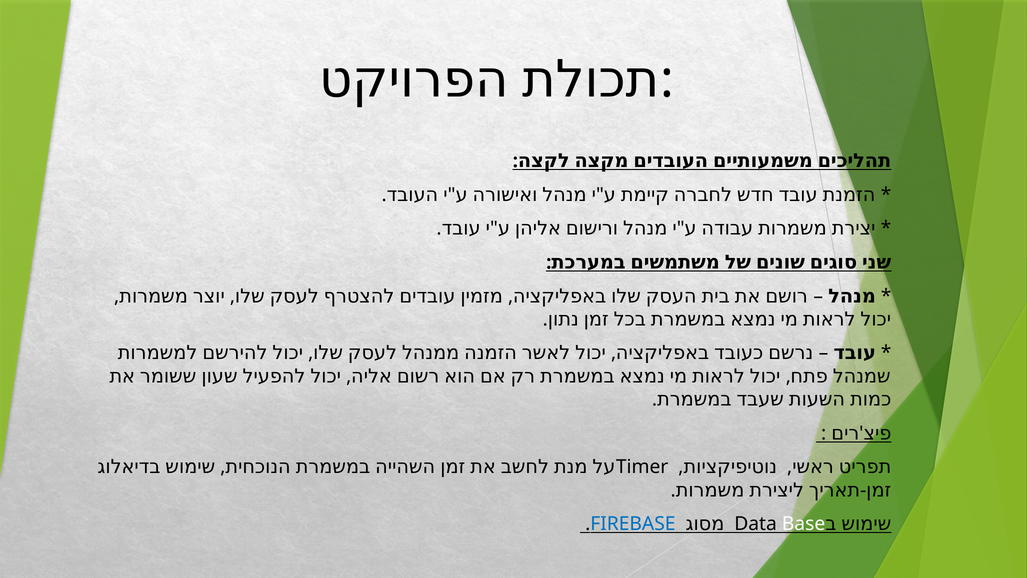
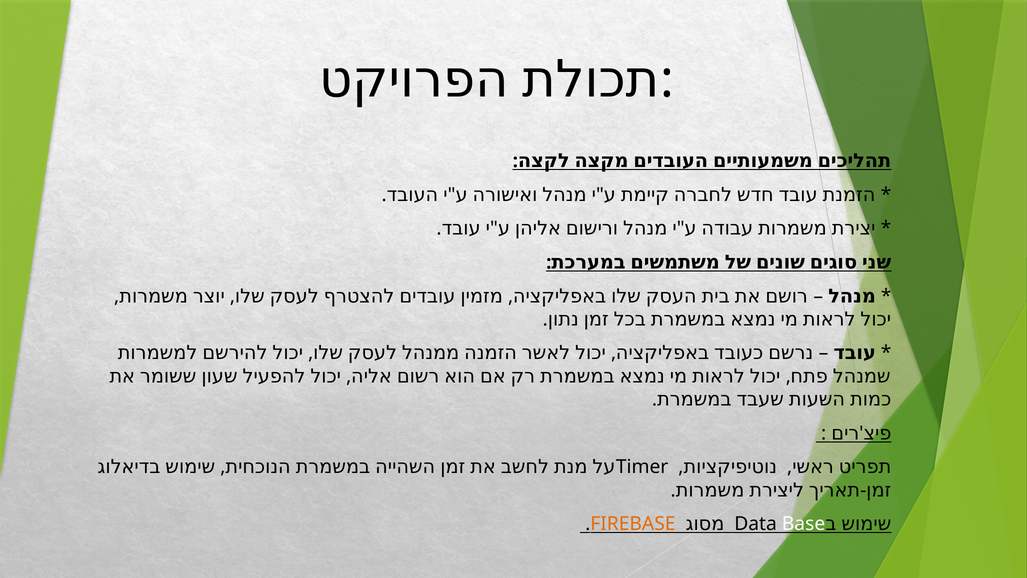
FIREBASE colour: blue -> orange
